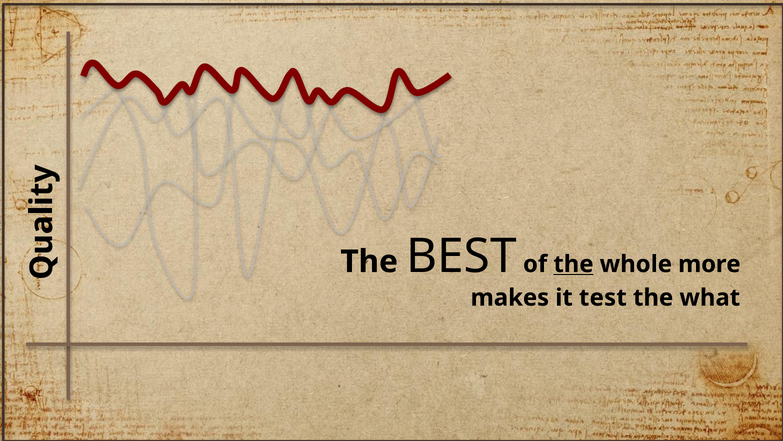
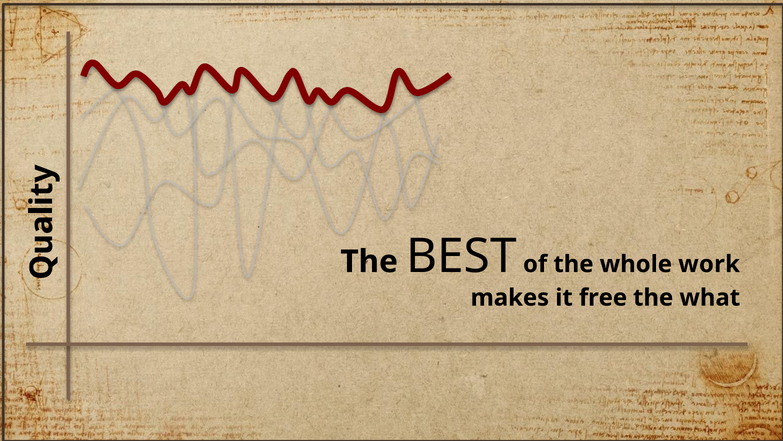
the at (573, 264) underline: present -> none
more: more -> work
test: test -> free
